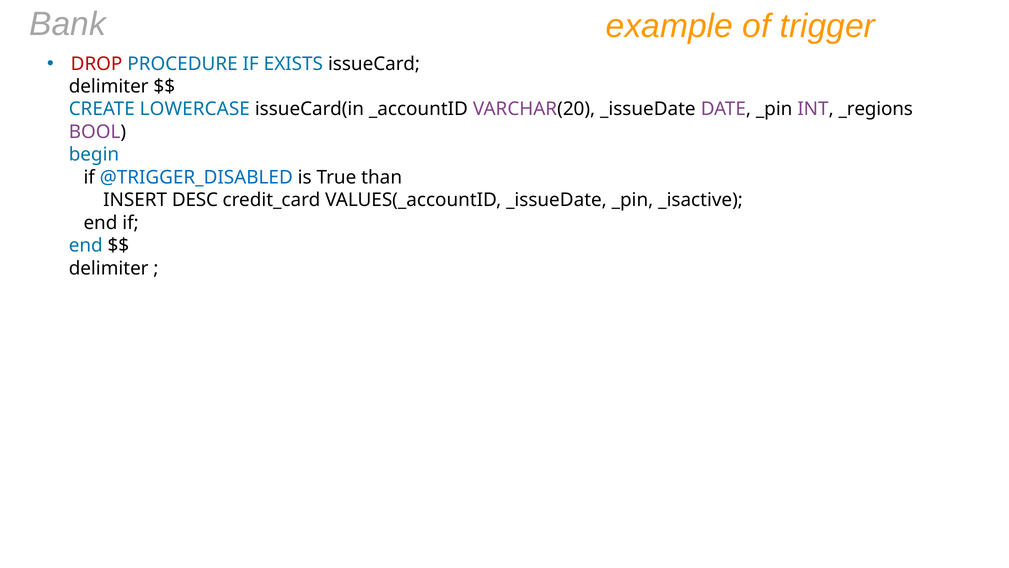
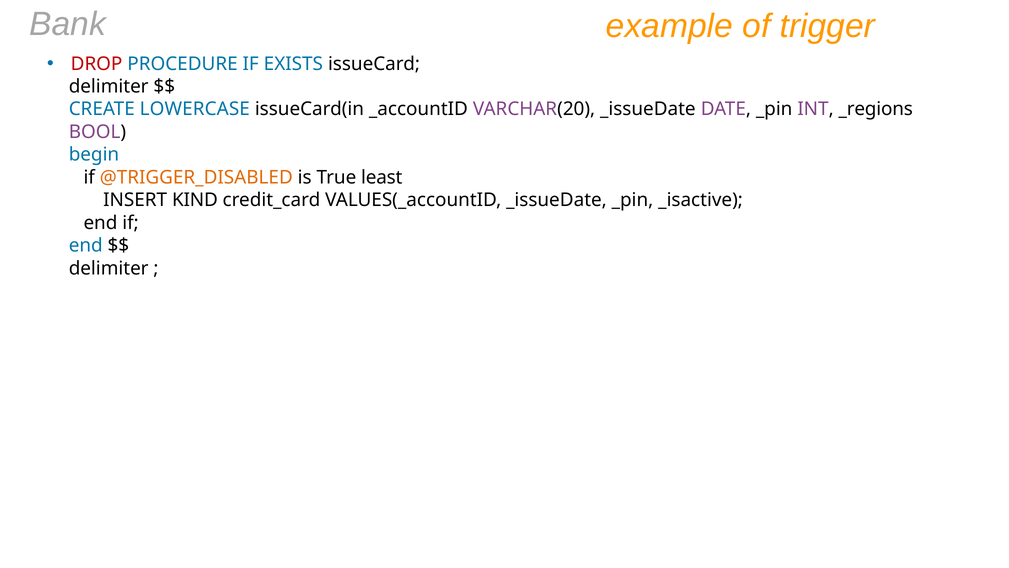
@TRIGGER_DISABLED colour: blue -> orange
than: than -> least
DESC: DESC -> KIND
